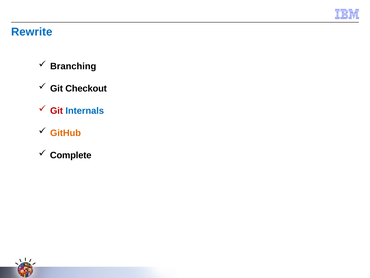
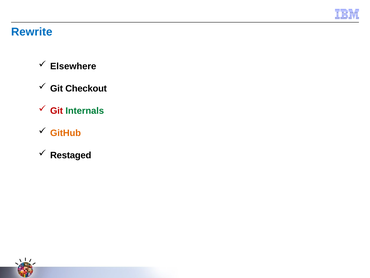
Branching: Branching -> Elsewhere
Internals colour: blue -> green
Complete: Complete -> Restaged
